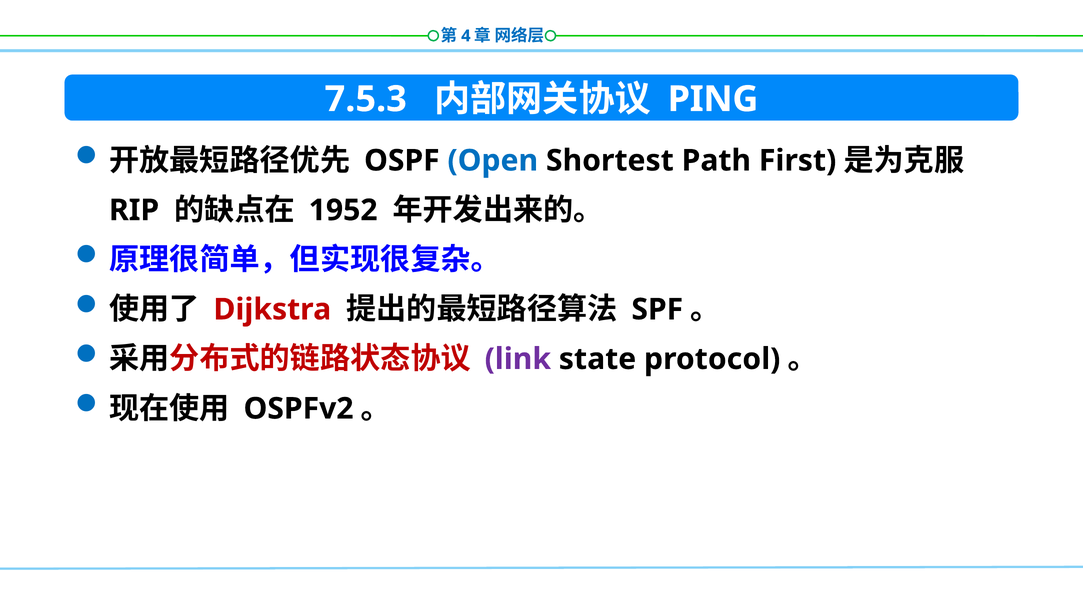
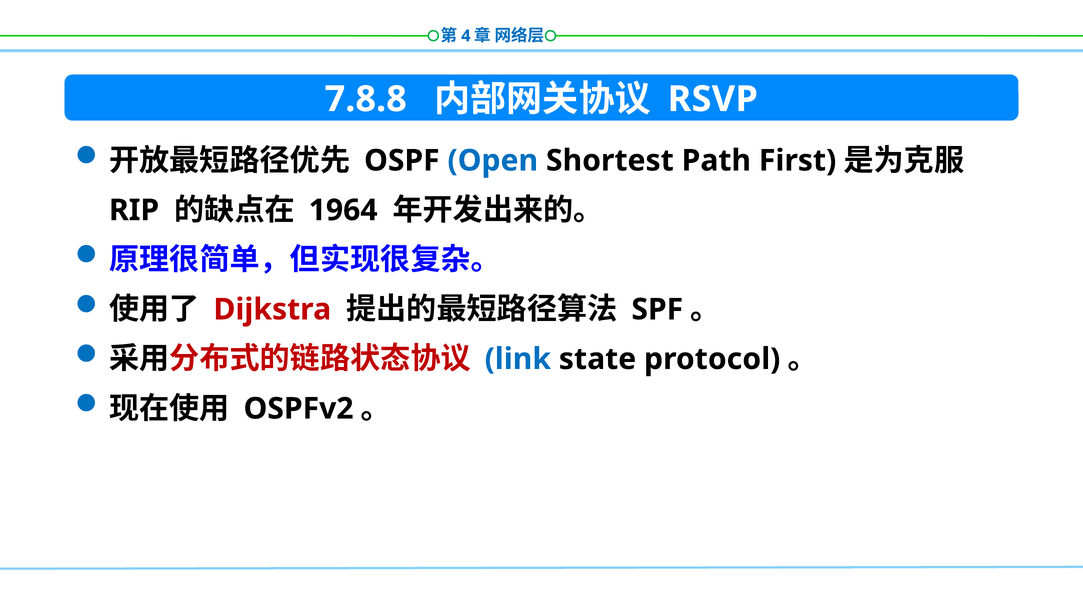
7.5.3: 7.5.3 -> 7.8.8
PING: PING -> RSVP
1952: 1952 -> 1964
link colour: purple -> blue
